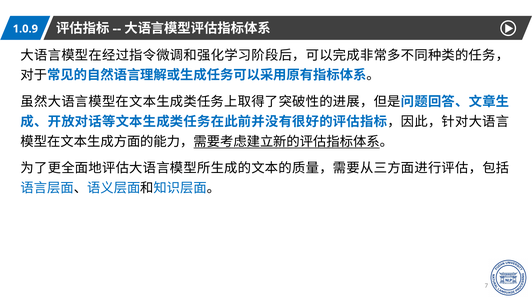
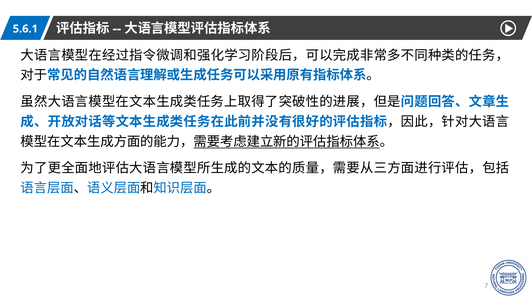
1.0.9: 1.0.9 -> 5.6.1
